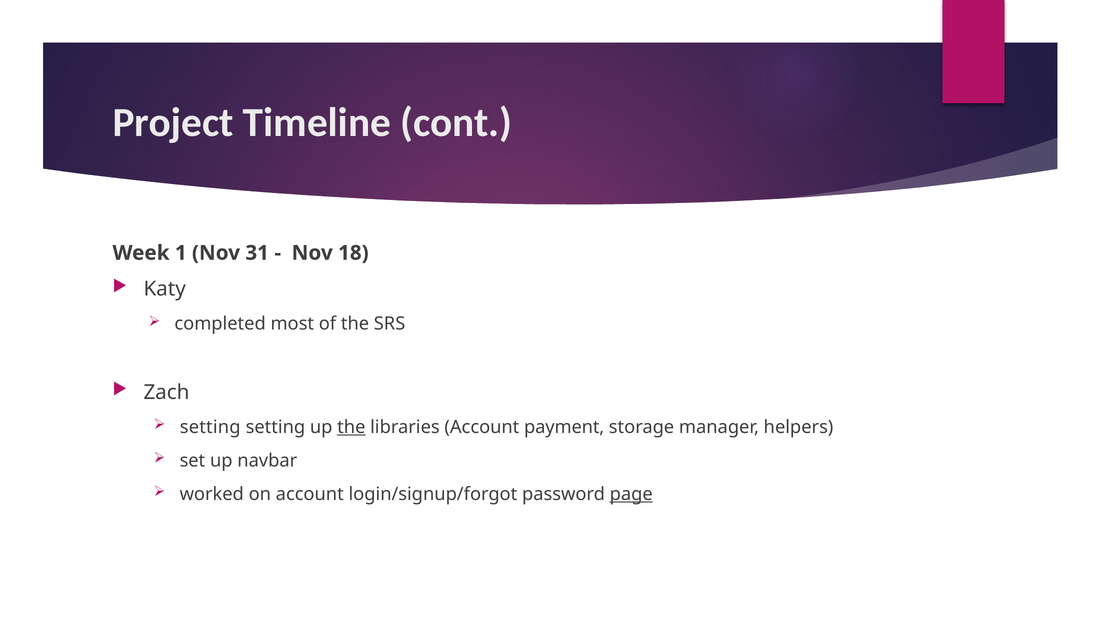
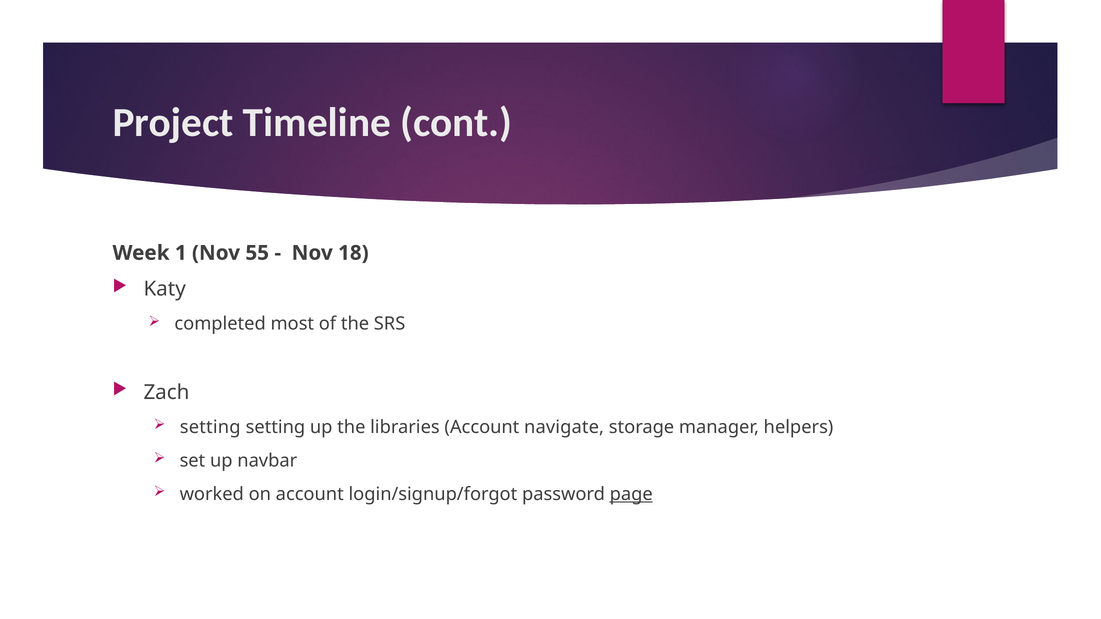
31: 31 -> 55
the at (351, 427) underline: present -> none
payment: payment -> navigate
